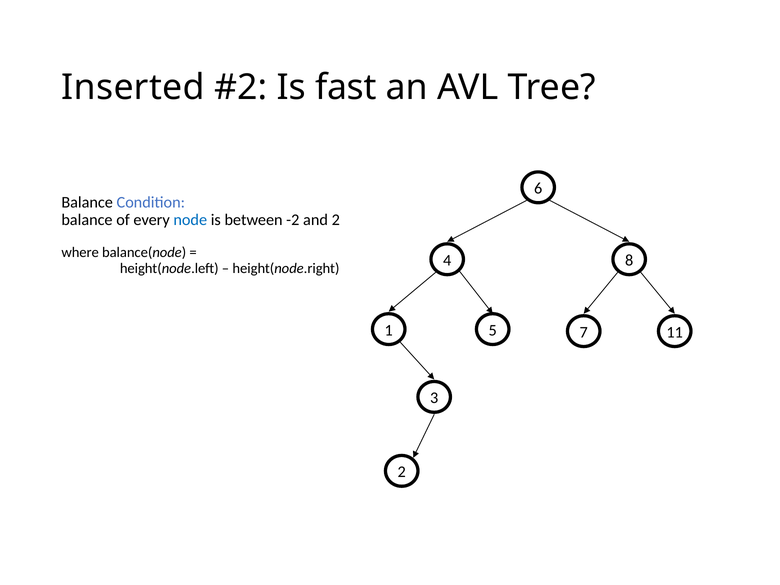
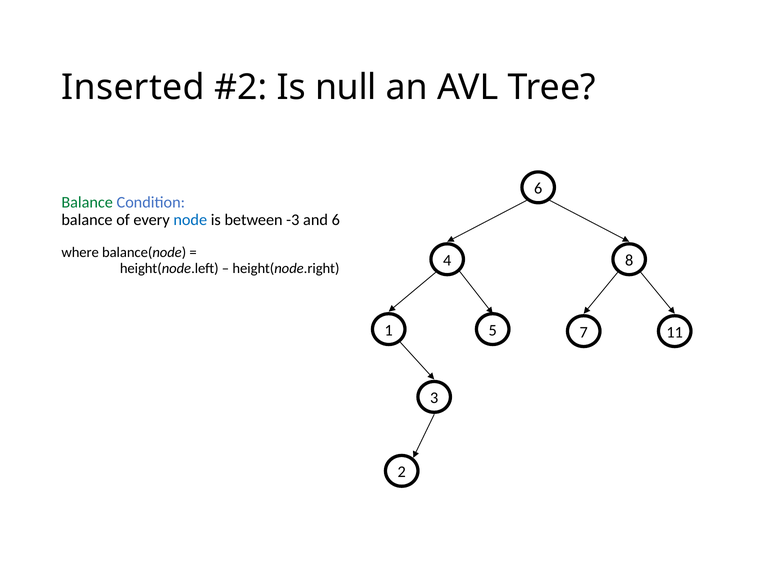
fast: fast -> null
Balance at (87, 203) colour: black -> green
-2: -2 -> -3
and 2: 2 -> 6
